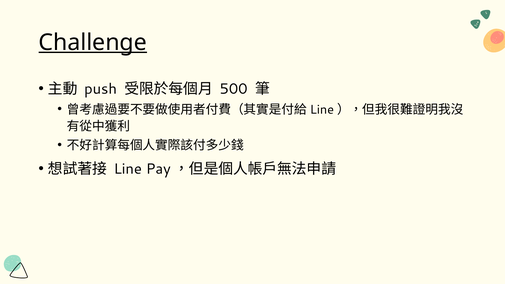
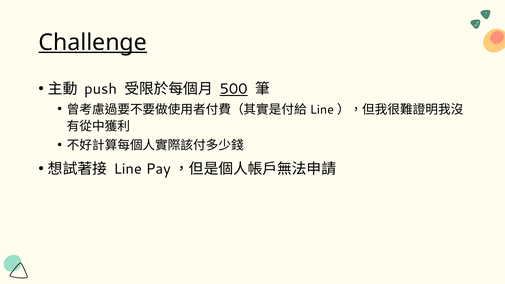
500 underline: none -> present
